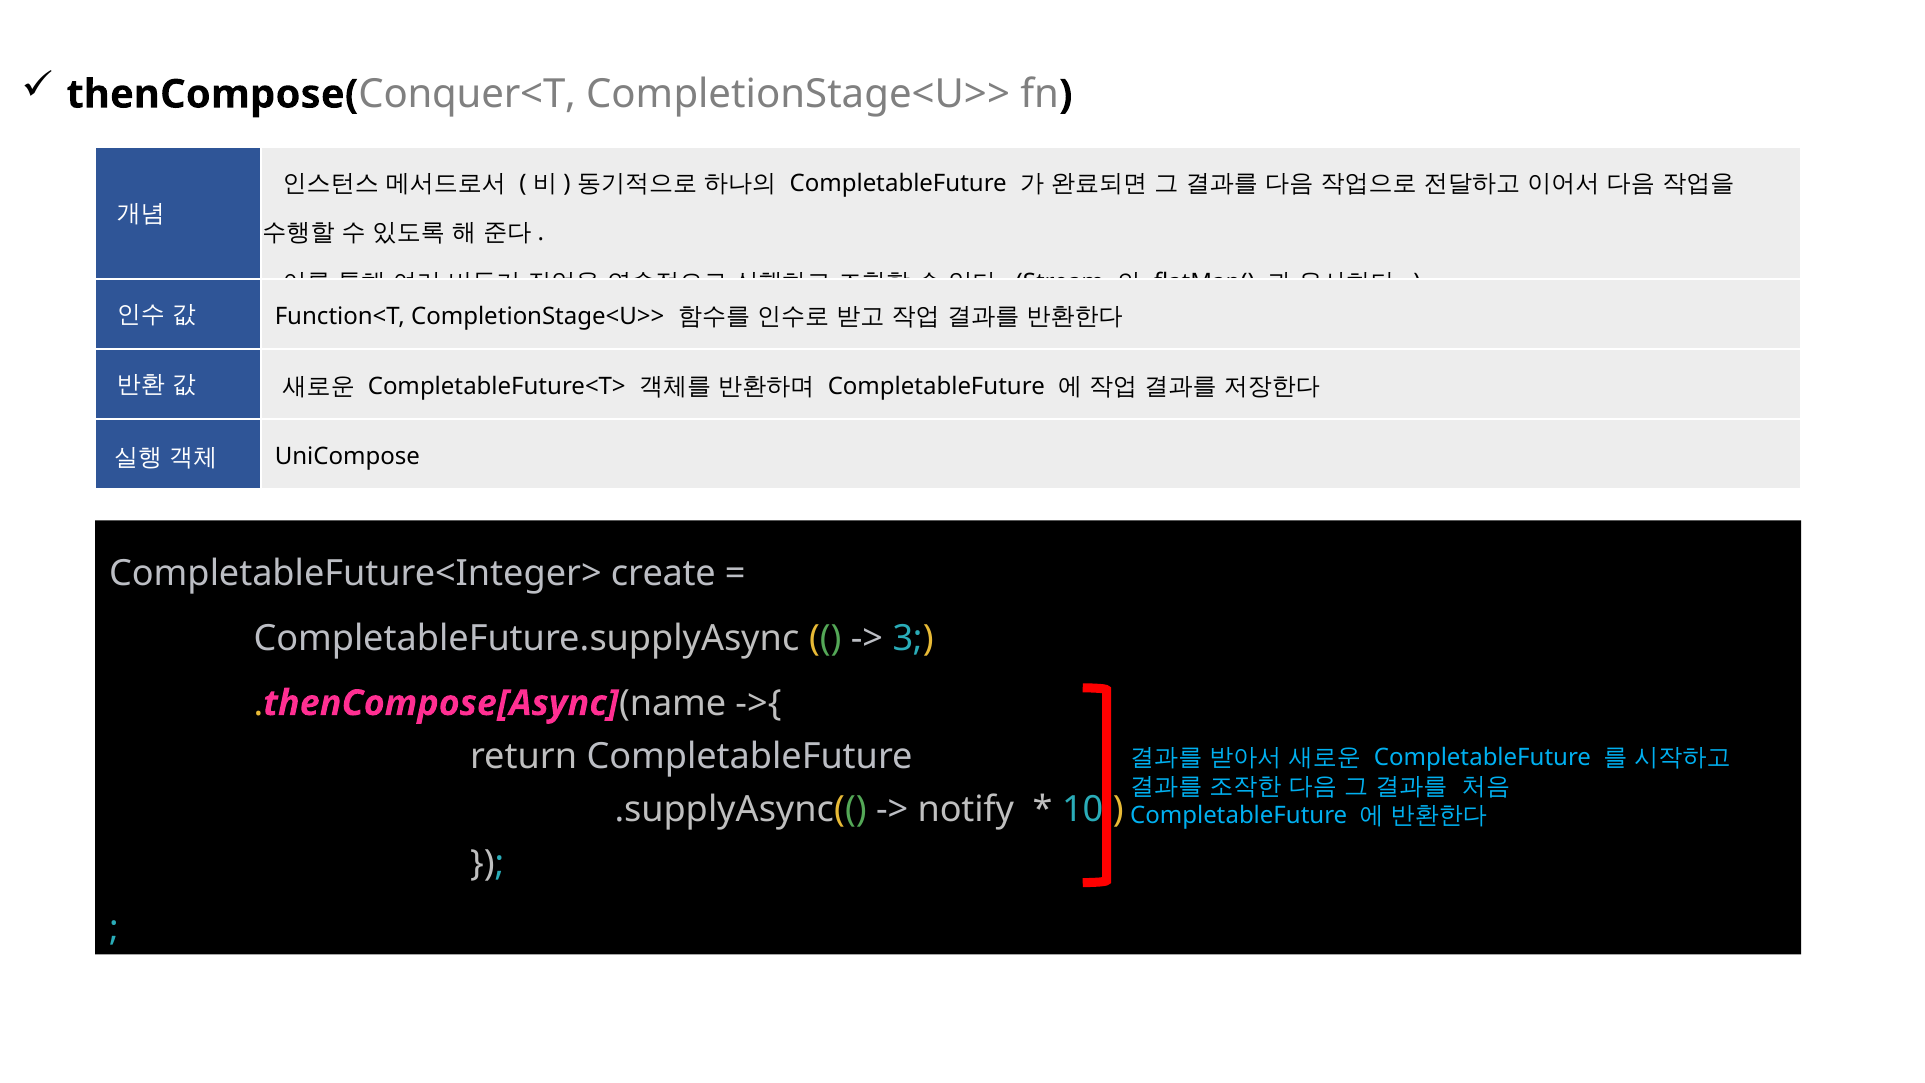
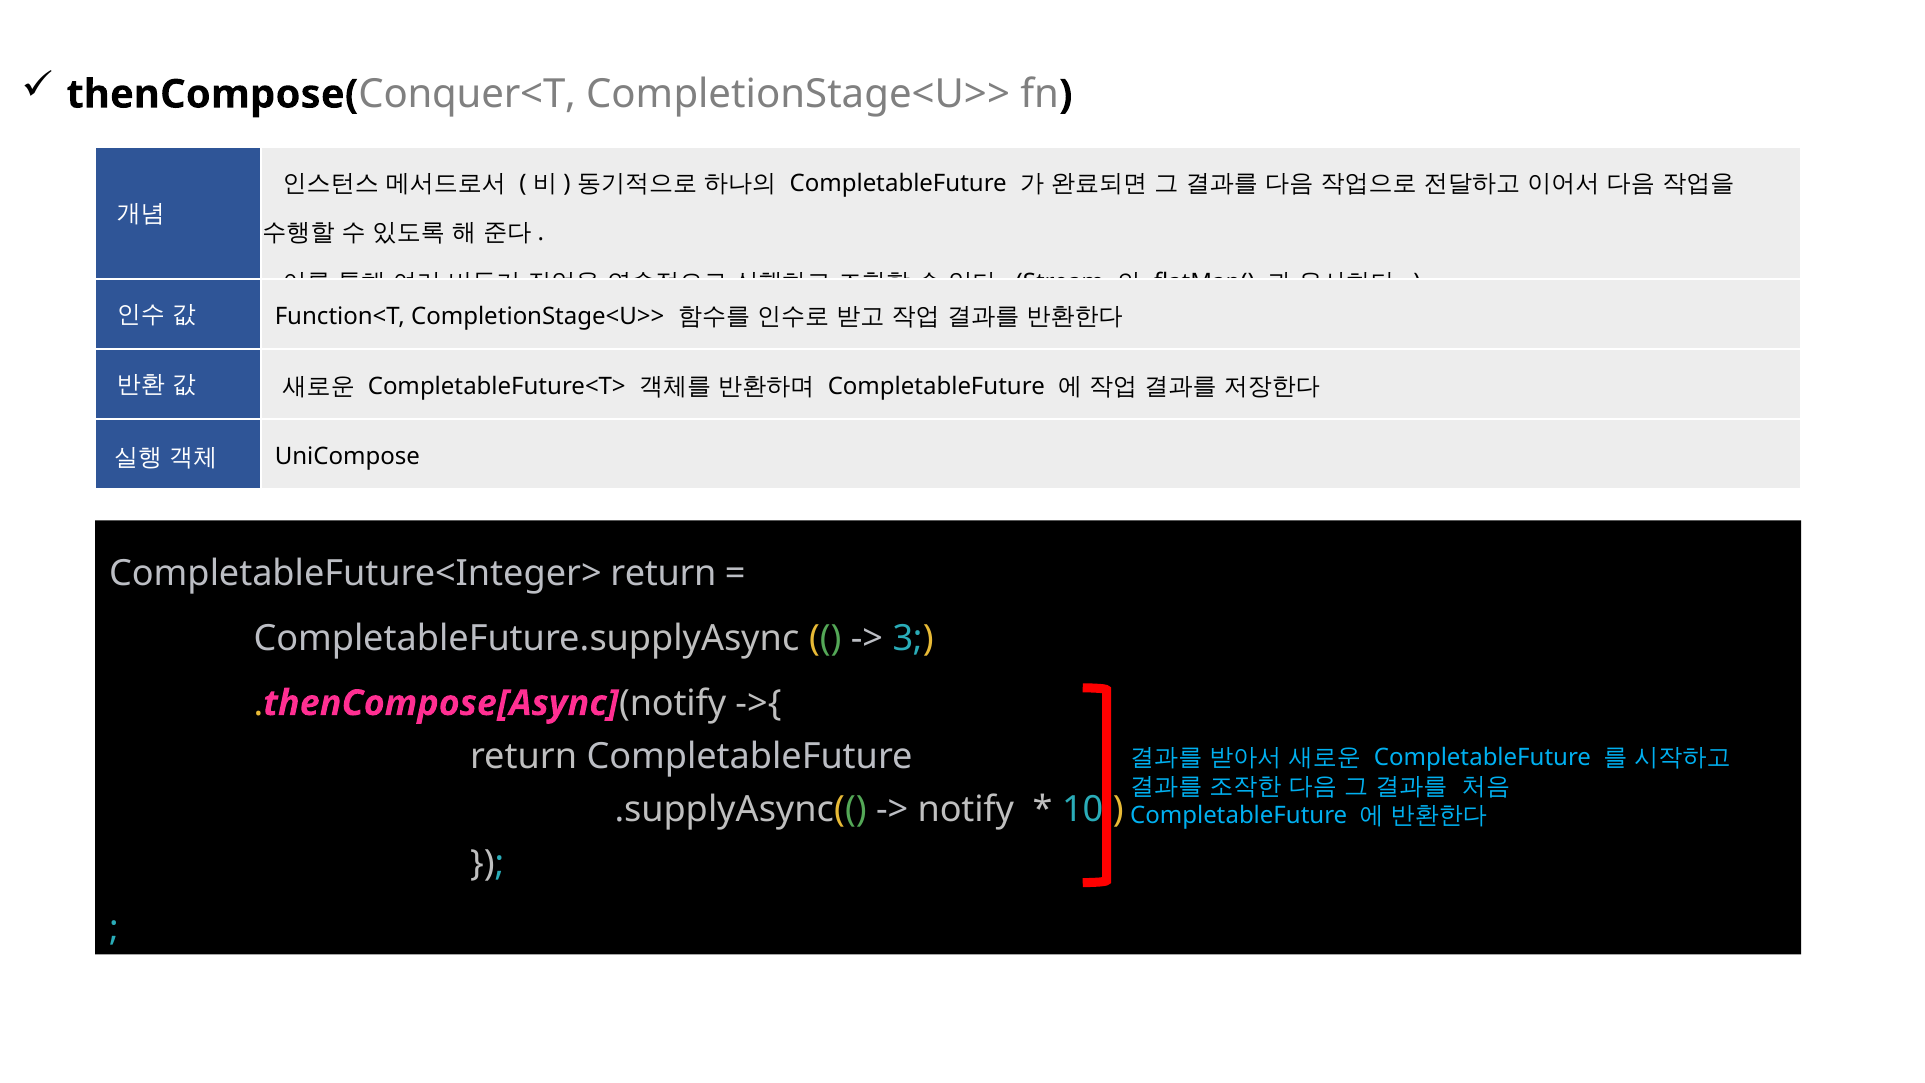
CompletableFuture<Integer> create: create -> return
name at (673, 703): name -> notify
